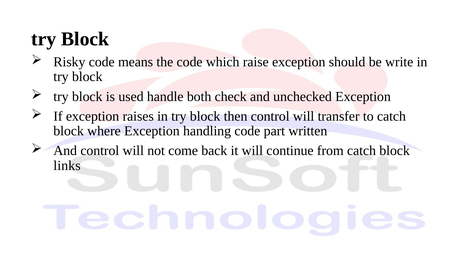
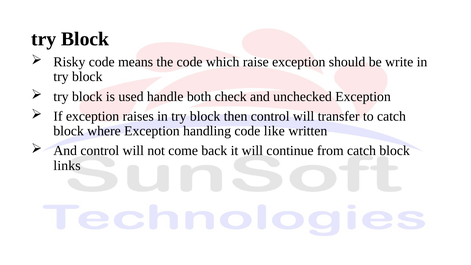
part: part -> like
